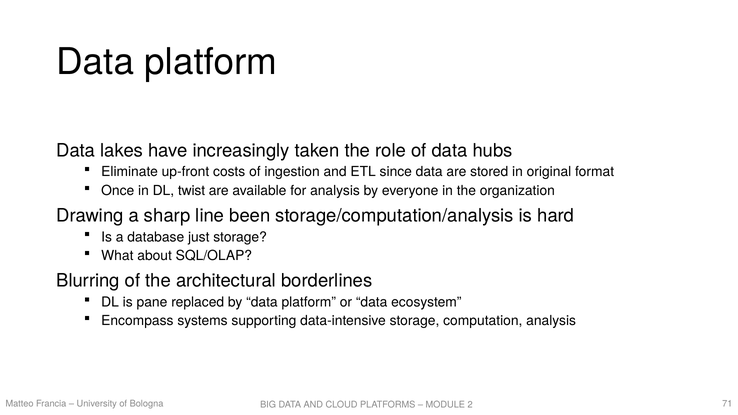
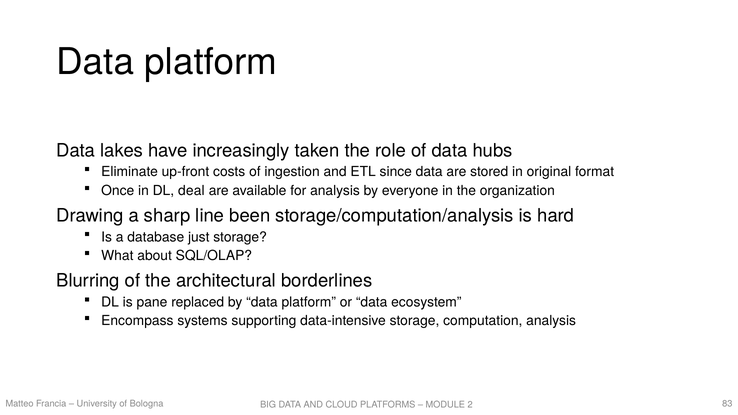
twist: twist -> deal
71: 71 -> 83
